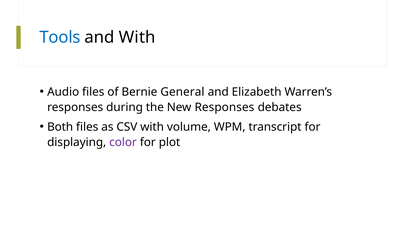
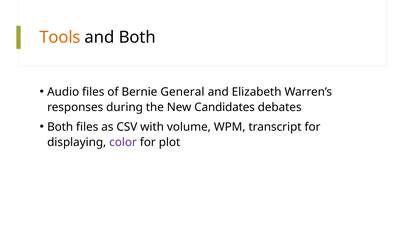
Tools colour: blue -> orange
and With: With -> Both
New Responses: Responses -> Candidates
